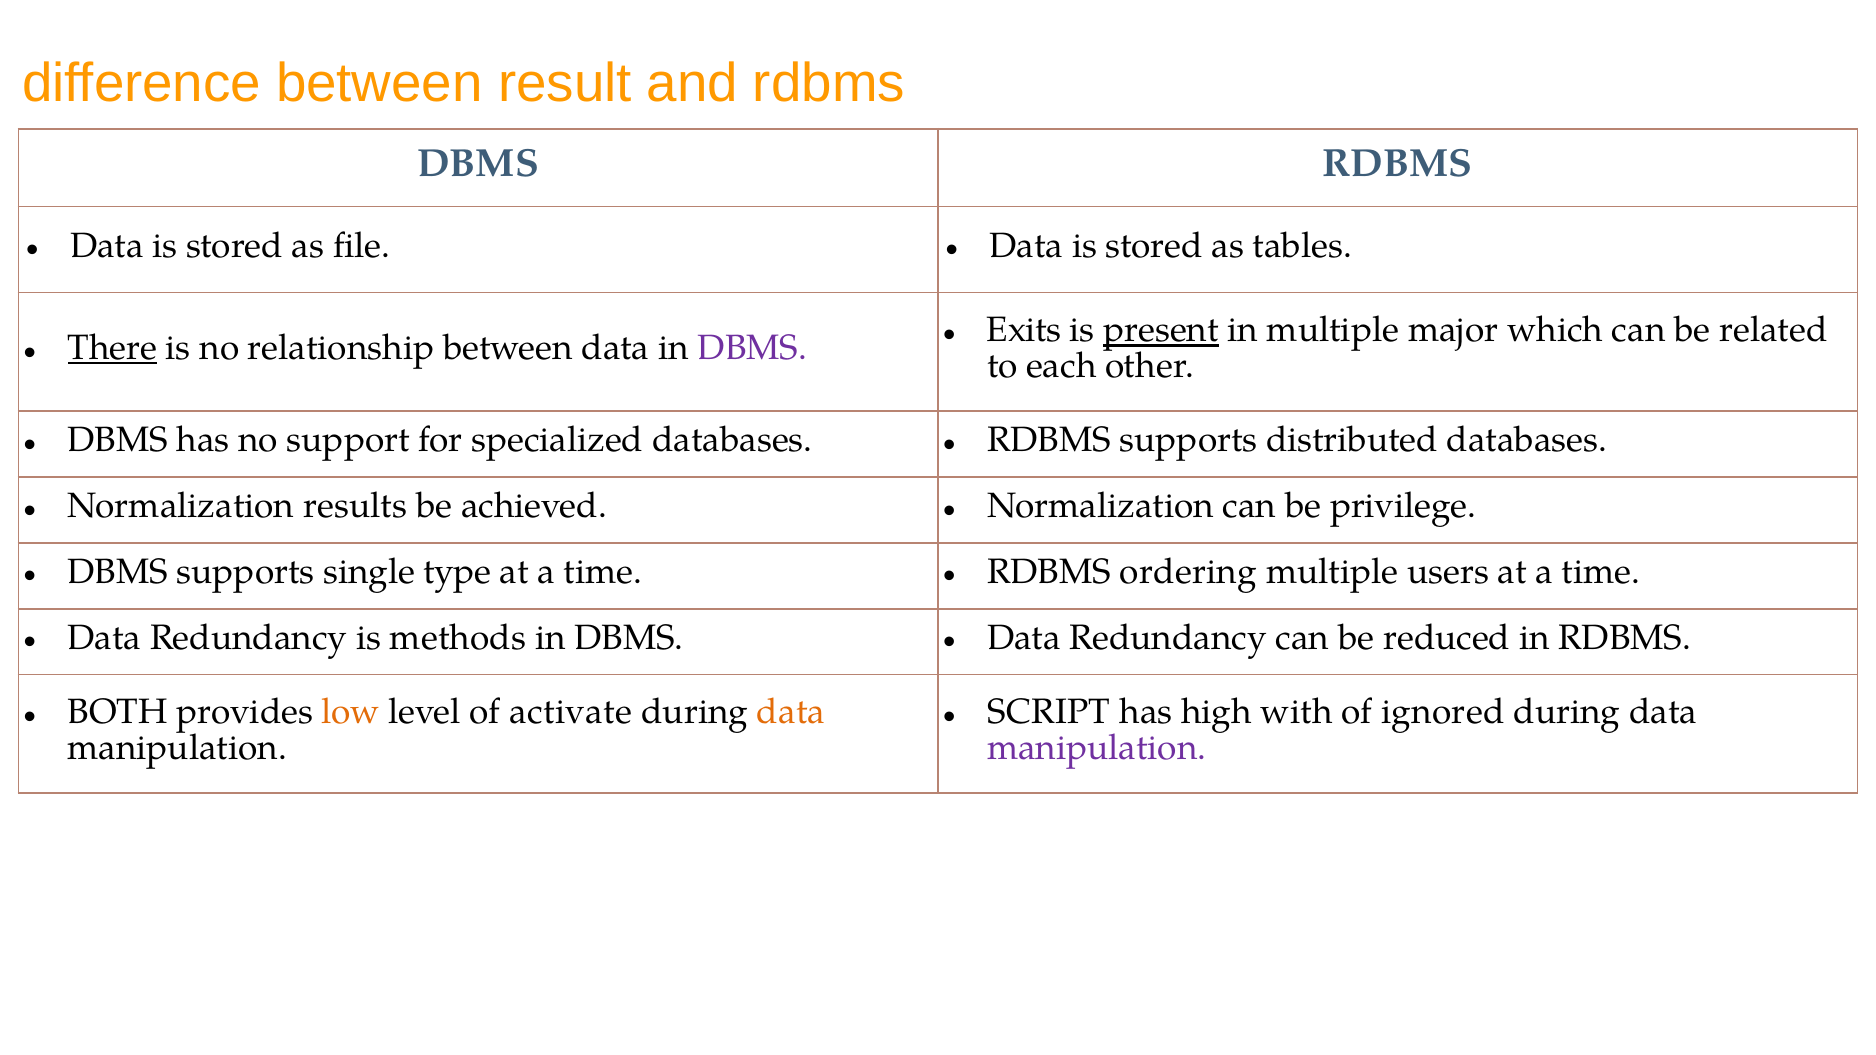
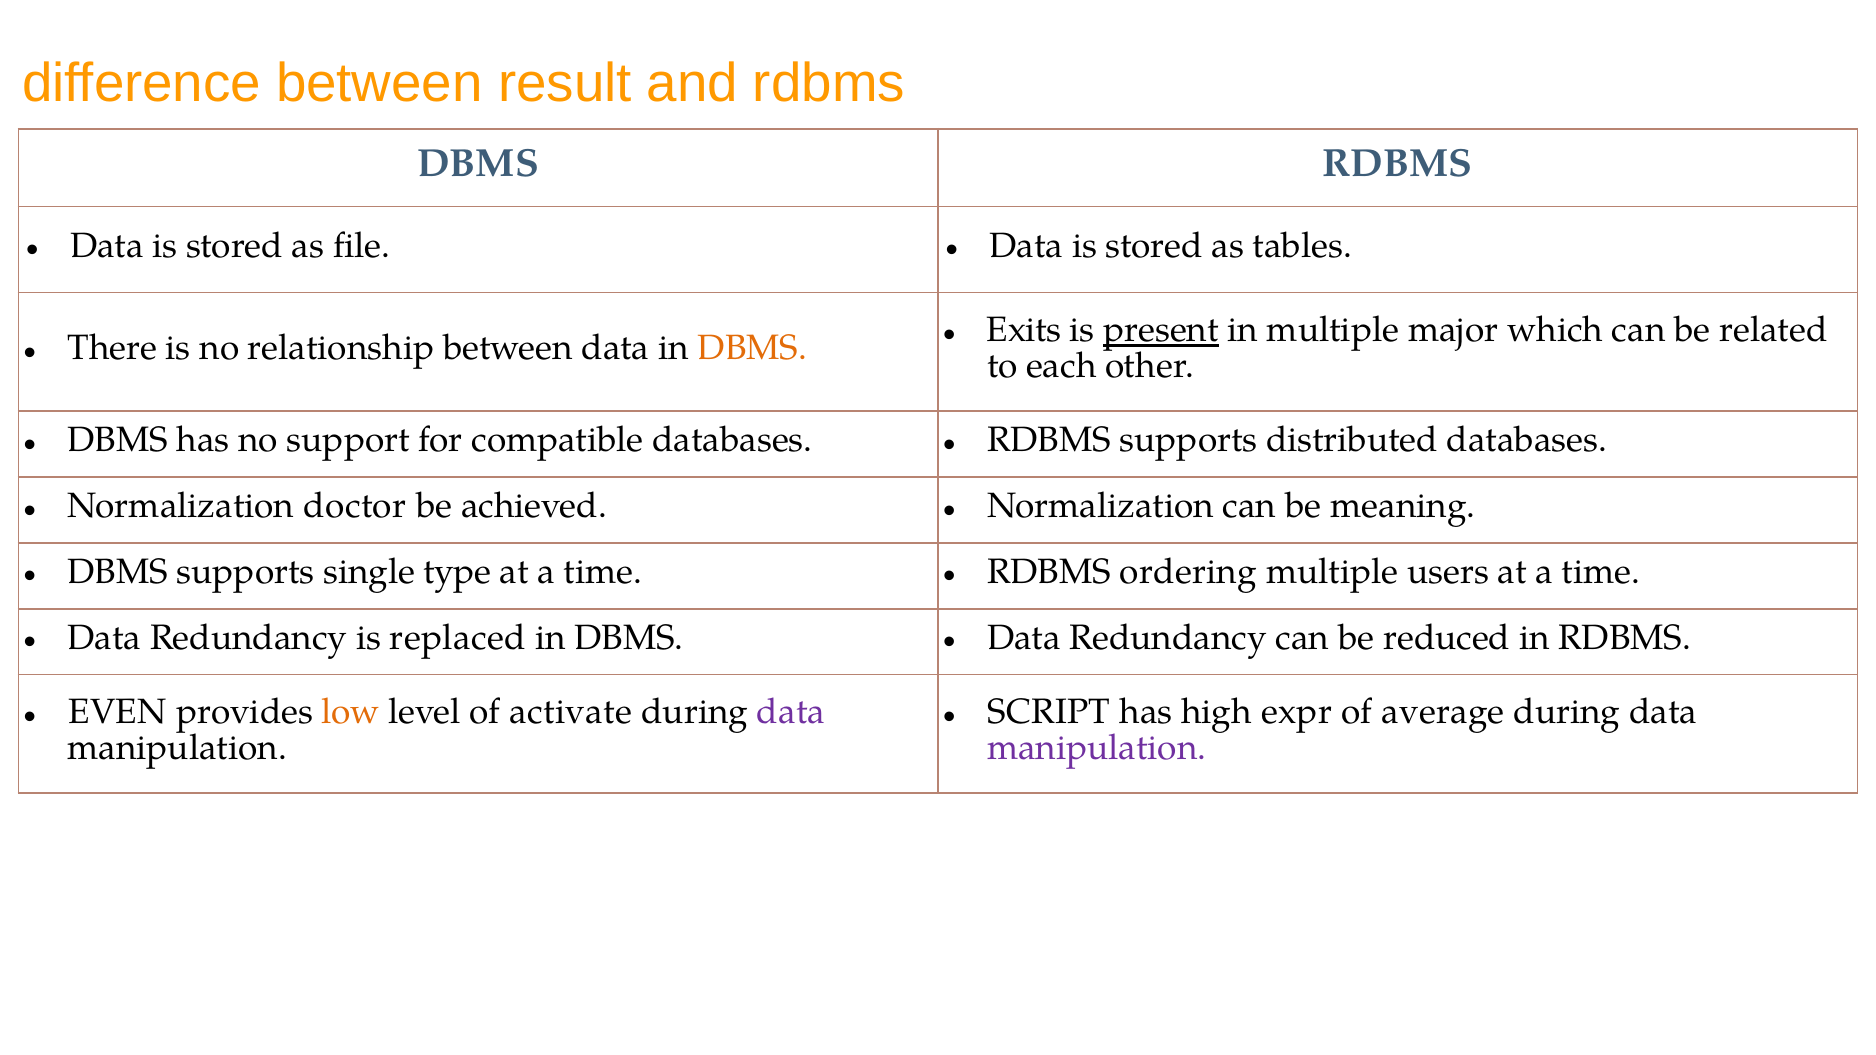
There underline: present -> none
DBMS at (752, 348) colour: purple -> orange
specialized: specialized -> compatible
results: results -> doctor
privilege: privilege -> meaning
methods: methods -> replaced
BOTH: BOTH -> EVEN
data at (791, 712) colour: orange -> purple
with: with -> expr
ignored: ignored -> average
